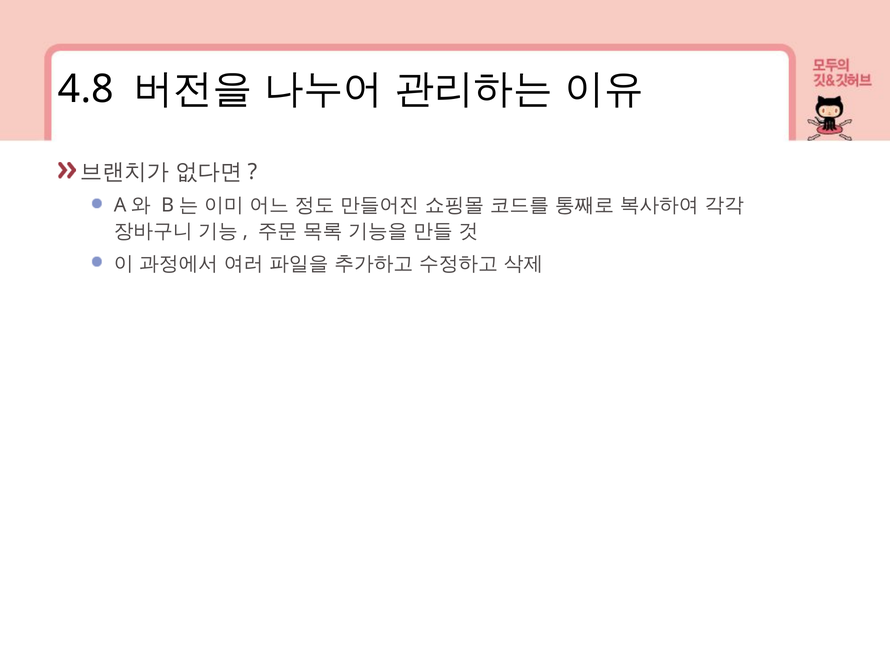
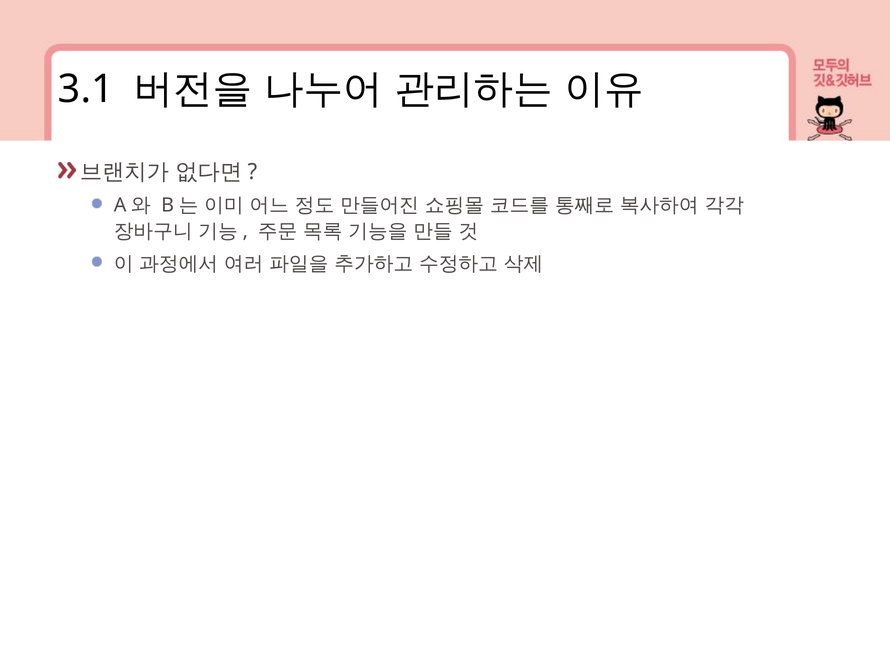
4.8: 4.8 -> 3.1
